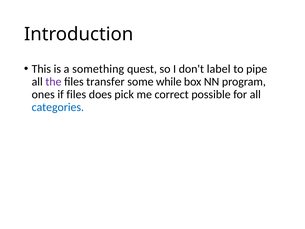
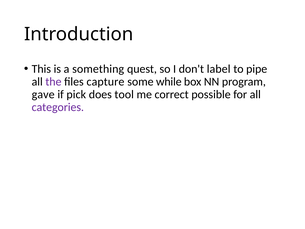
transfer: transfer -> capture
ones: ones -> gave
if files: files -> pick
pick: pick -> tool
categories colour: blue -> purple
